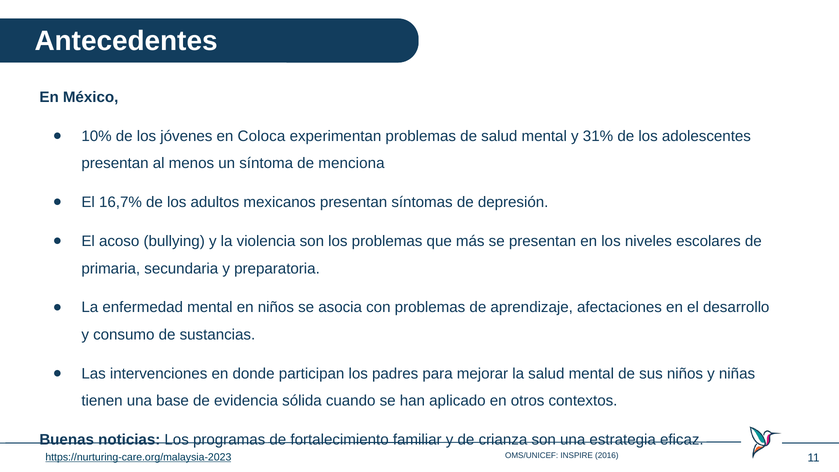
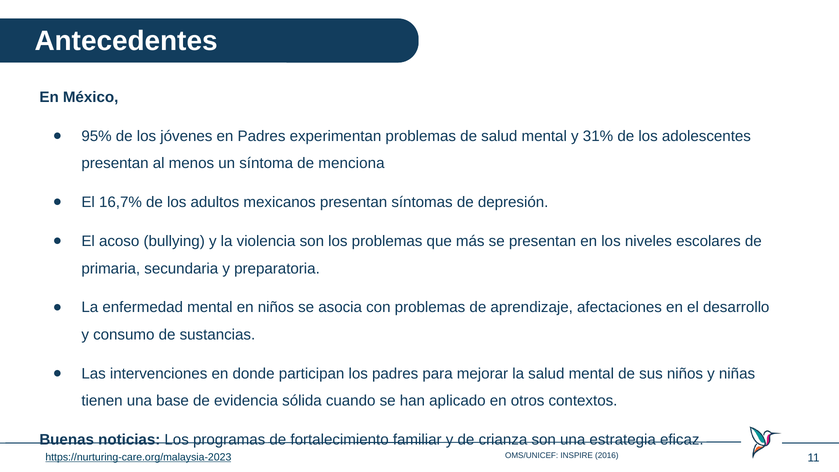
10%: 10% -> 95%
en Coloca: Coloca -> Padres
